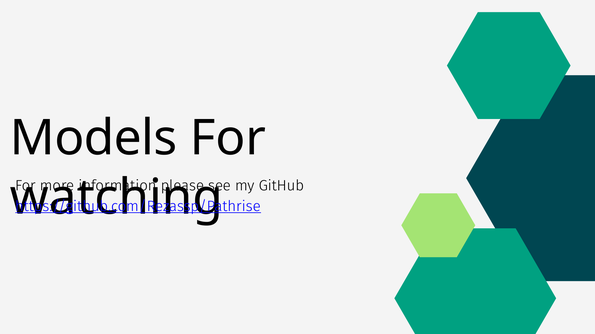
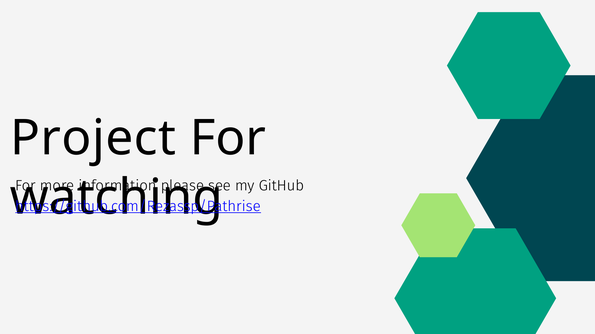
Models: Models -> Project
